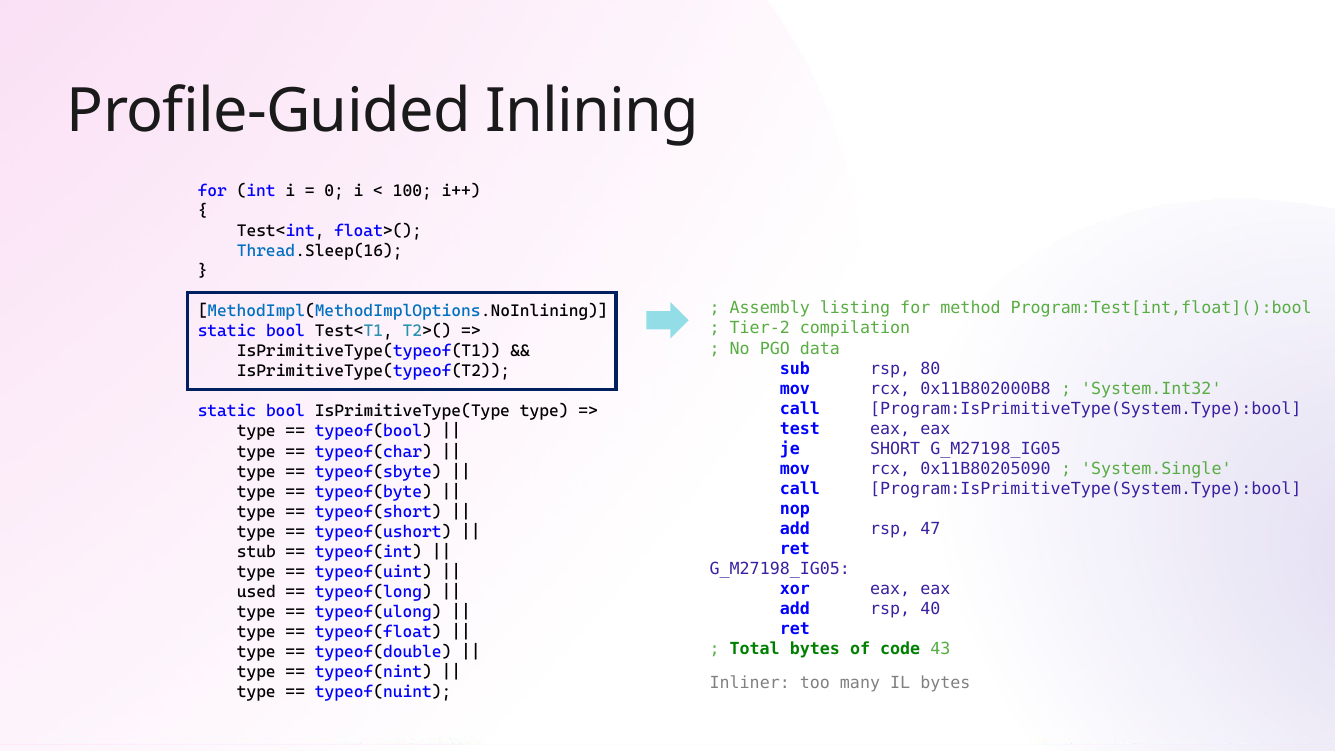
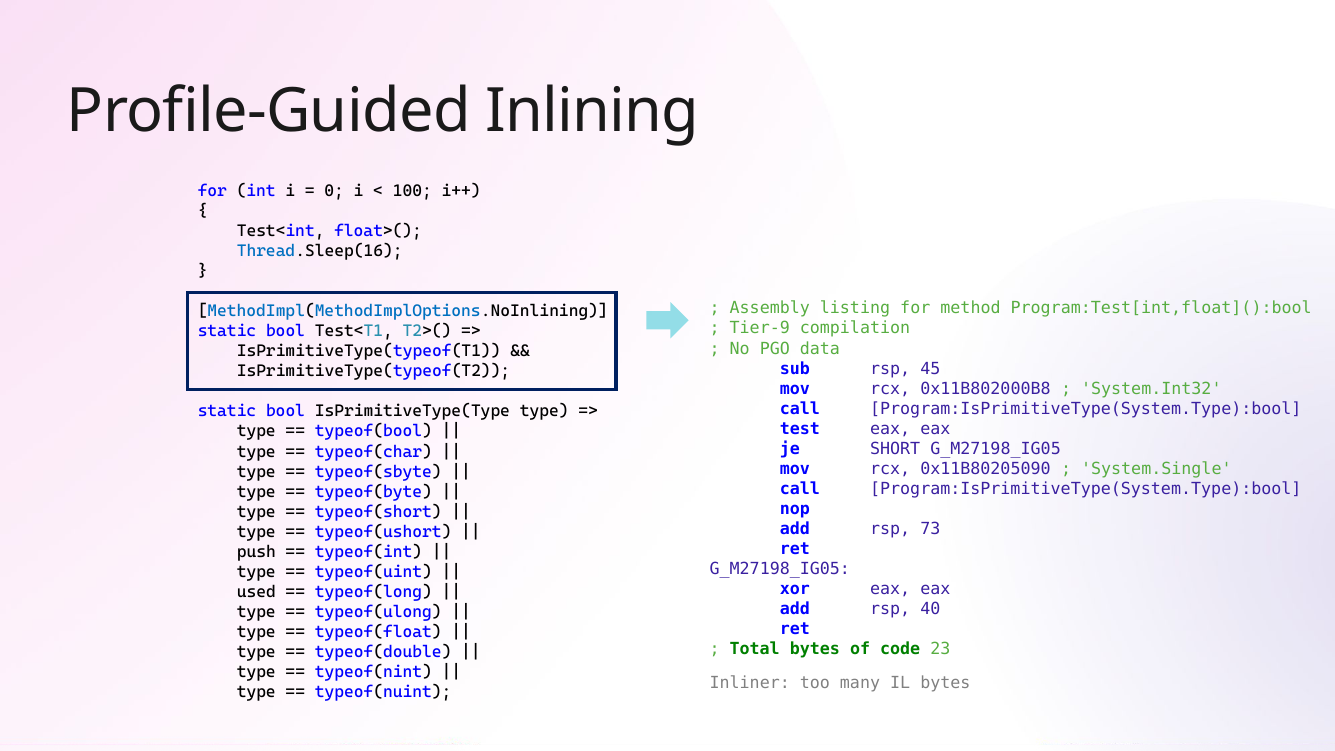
Tier-2: Tier-2 -> Tier-9
80: 80 -> 45
47: 47 -> 73
stub: stub -> push
43: 43 -> 23
